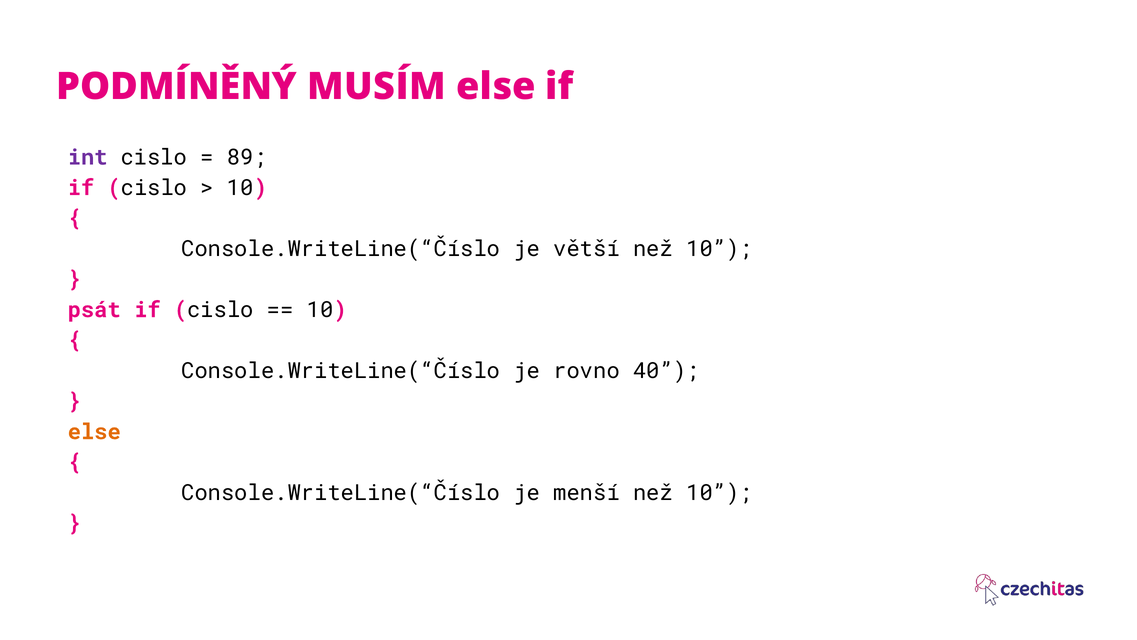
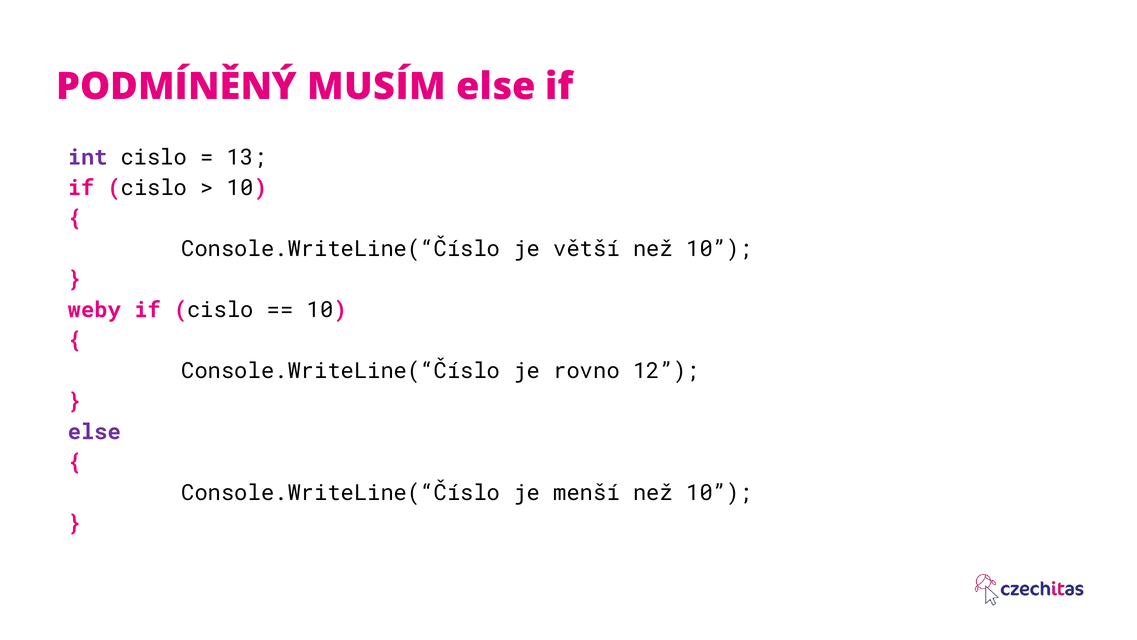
89: 89 -> 13
psát: psát -> weby
40: 40 -> 12
else at (94, 432) colour: orange -> purple
